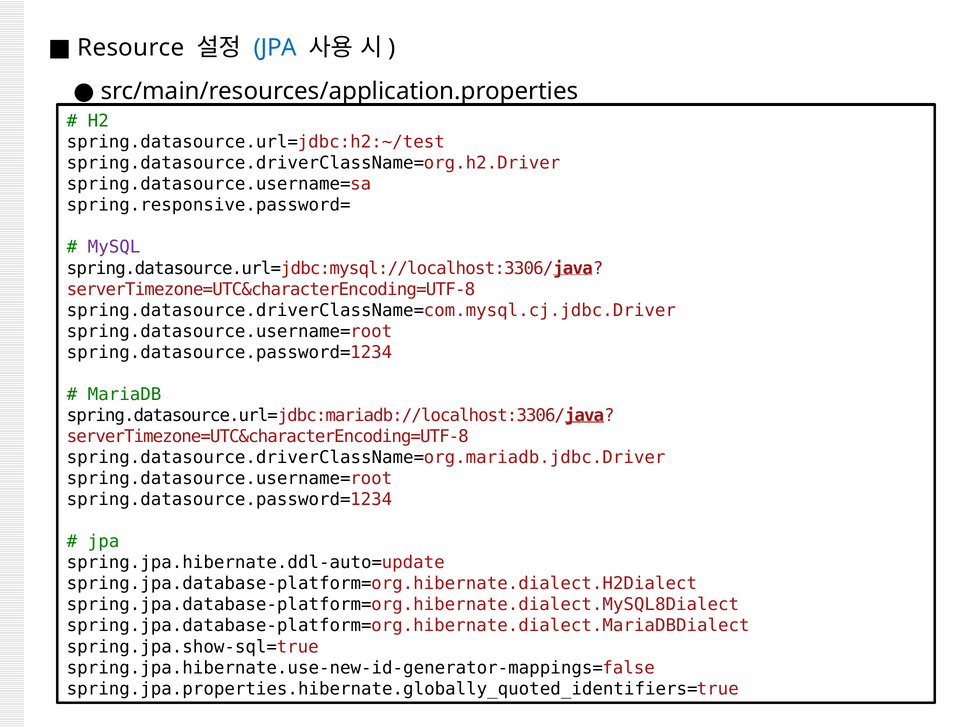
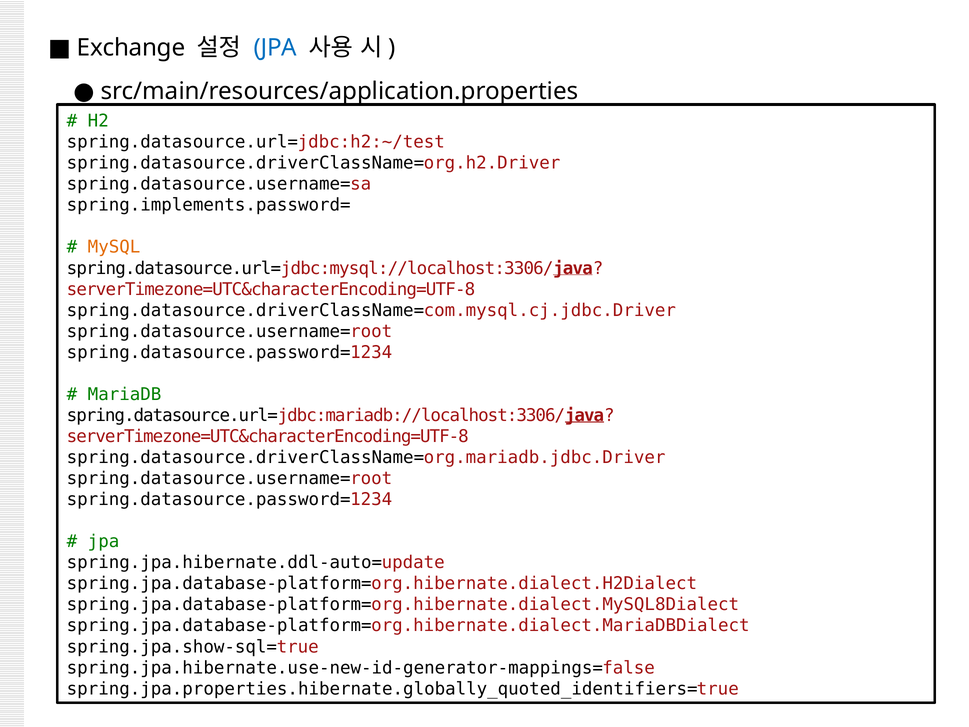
Resource: Resource -> Exchange
spring.responsive.password=: spring.responsive.password= -> spring.implements.password=
MySQL colour: purple -> orange
